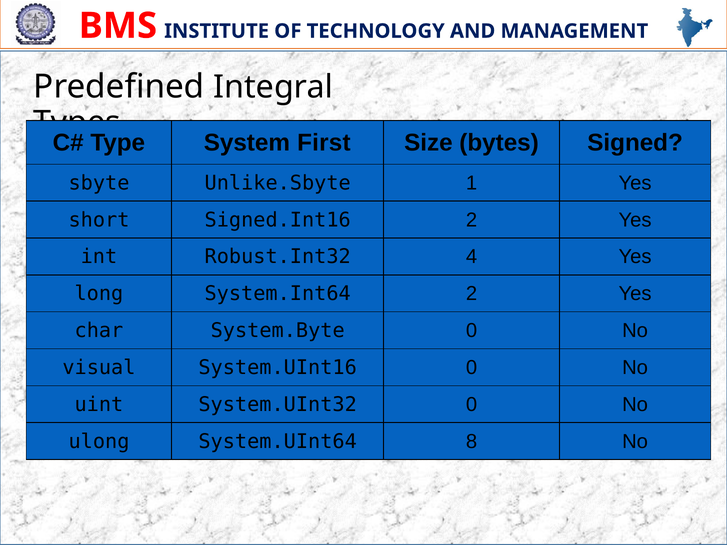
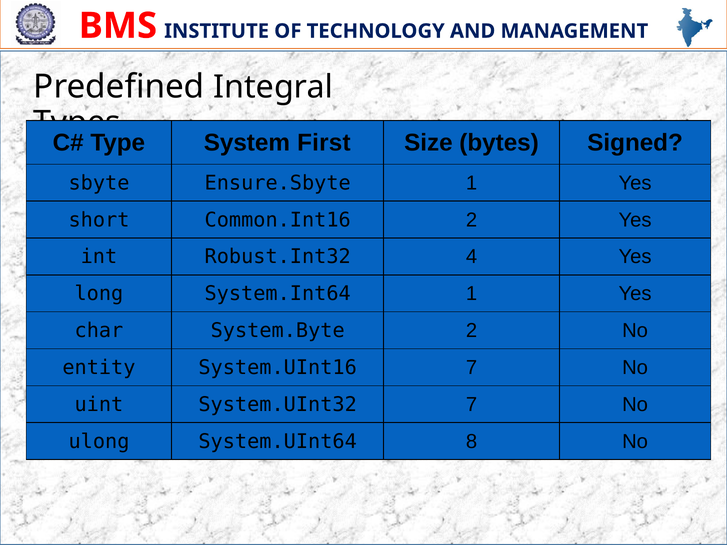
Unlike.Sbyte: Unlike.Sbyte -> Ensure.Sbyte
Signed.Int16: Signed.Int16 -> Common.Int16
System.Int64 2: 2 -> 1
System.Byte 0: 0 -> 2
visual: visual -> entity
System.UInt16 0: 0 -> 7
System.UInt32 0: 0 -> 7
